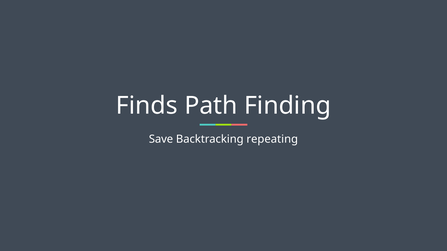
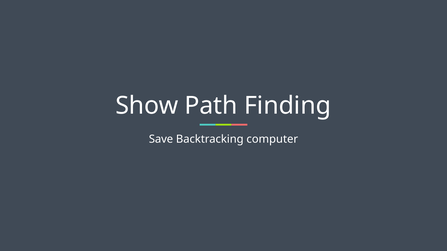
Finds: Finds -> Show
repeating: repeating -> computer
